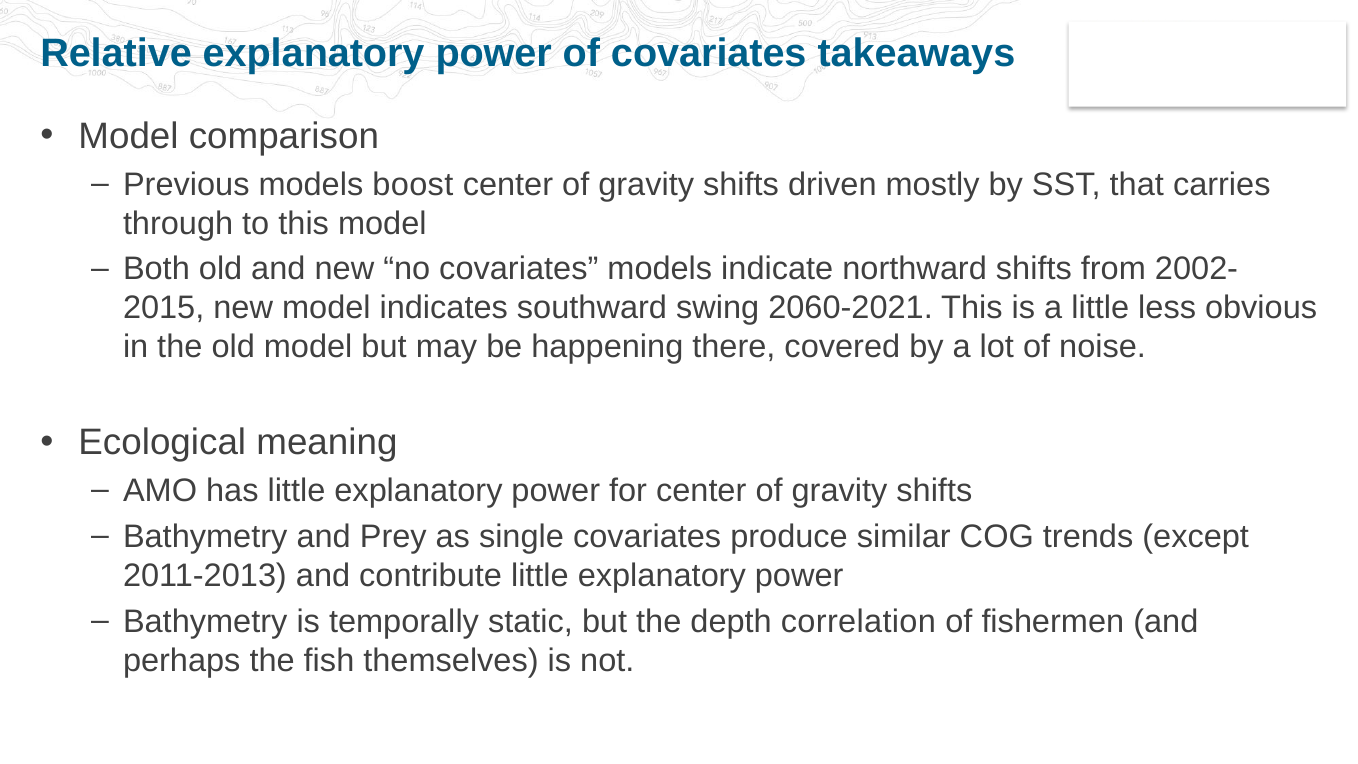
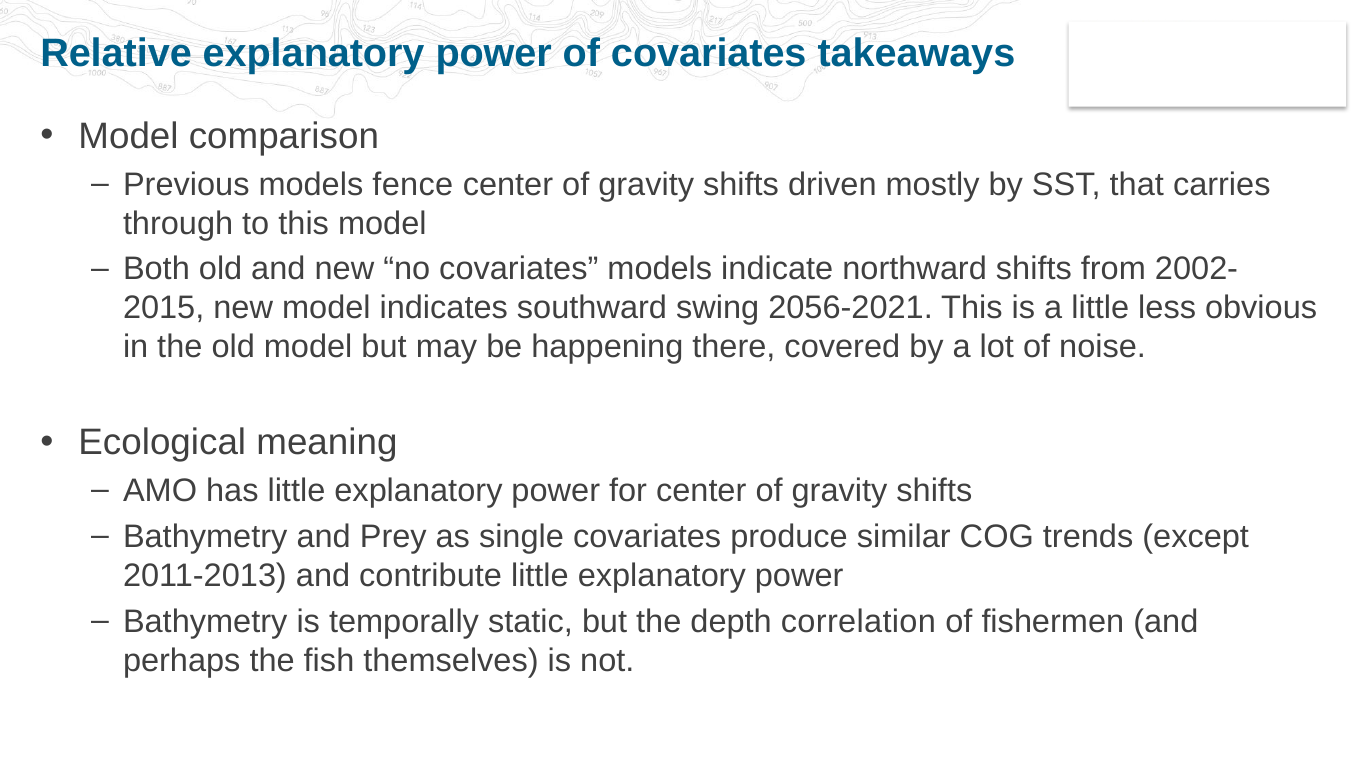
boost: boost -> fence
2060-2021: 2060-2021 -> 2056-2021
